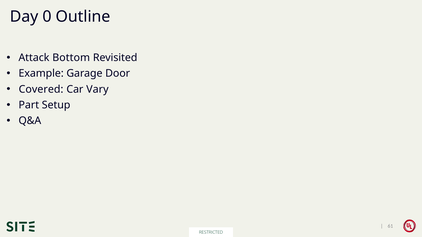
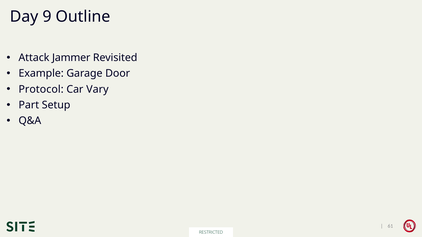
0: 0 -> 9
Bottom: Bottom -> Jammer
Covered: Covered -> Protocol
